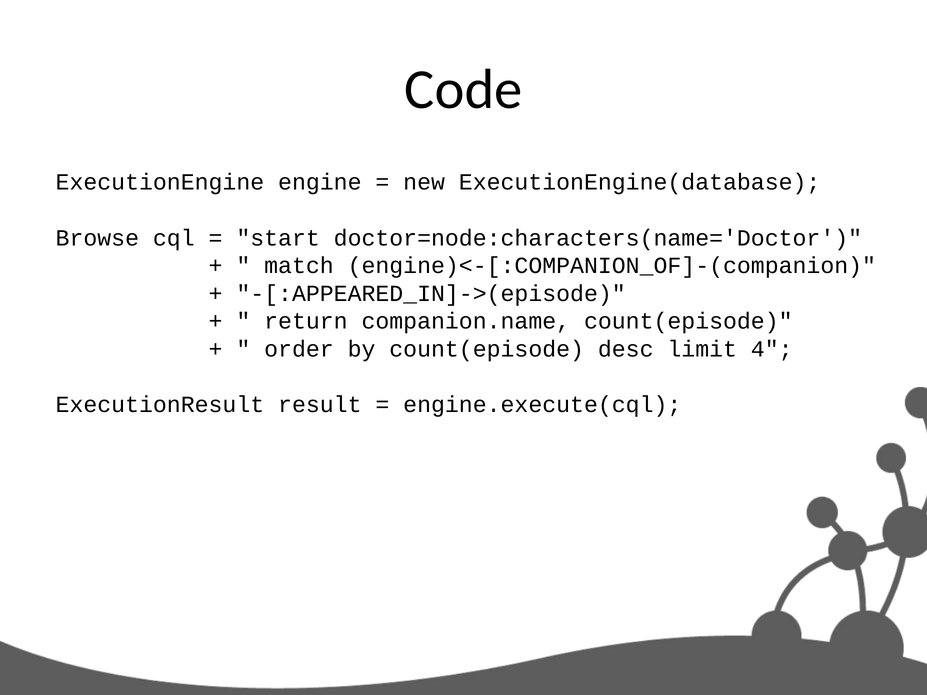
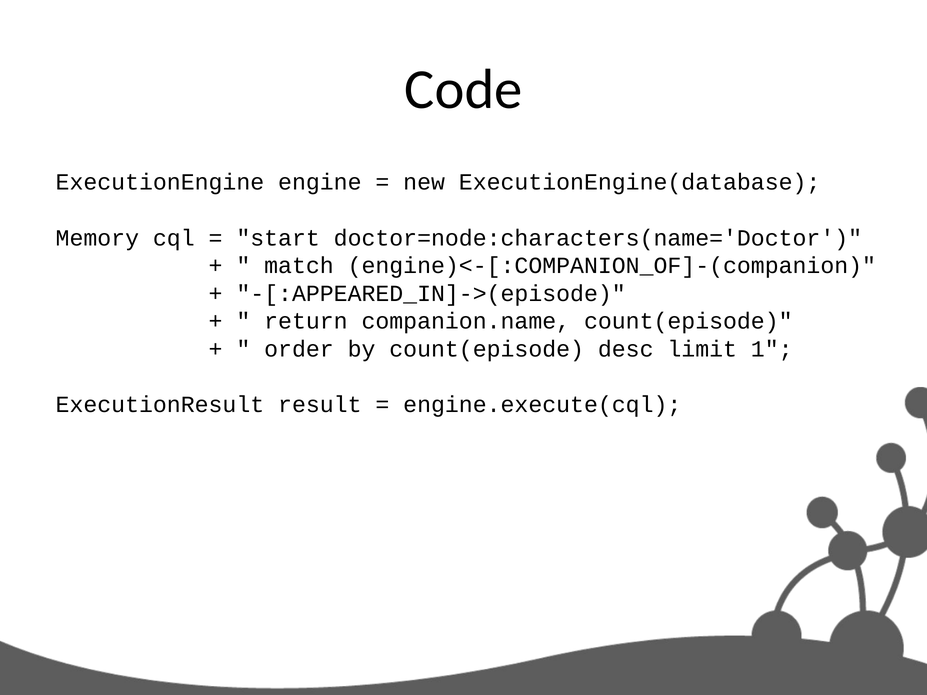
Browse: Browse -> Memory
4: 4 -> 1
